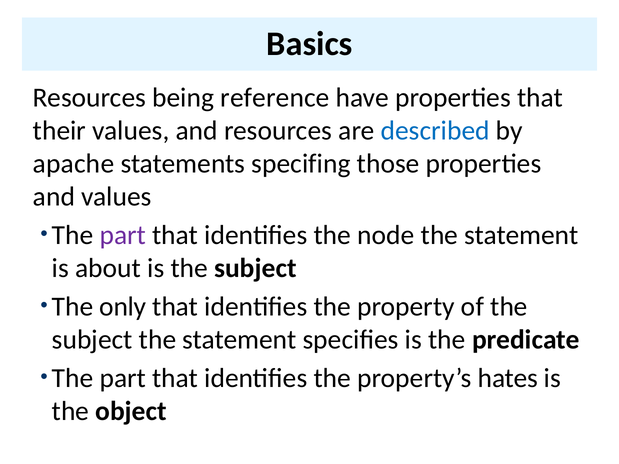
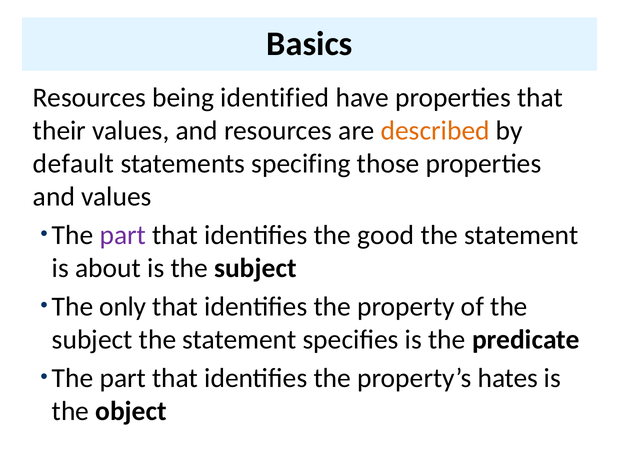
reference: reference -> identified
described colour: blue -> orange
apache: apache -> default
node: node -> good
